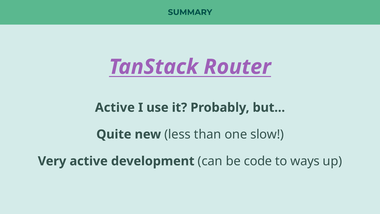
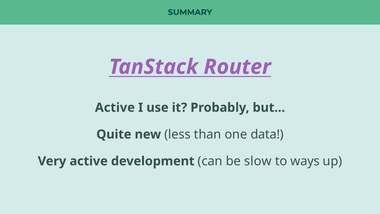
slow: slow -> data
code: code -> slow
